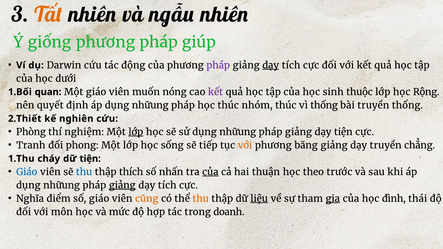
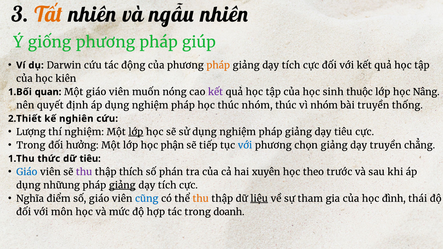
pháp at (218, 65) colour: purple -> orange
dạy at (271, 65) underline: present -> none
dưới: dưới -> kiên
Rộng: Rộng -> Nâng
định áp dụng nhữung: nhữung -> nghiệm
vì thống: thống -> nhóm
Phòng: Phòng -> Lượng
sử dụng nhữung: nhữung -> nghiệm
dạy tiện: tiện -> tiêu
Tranh at (31, 145): Tranh -> Trong
phong: phong -> hưởng
sống: sống -> phận
với at (245, 145) colour: orange -> blue
băng: băng -> chọn
cháy: cháy -> thức
dữ tiện: tiện -> tiêu
thu at (84, 172) colour: blue -> purple
nhấn: nhấn -> phán
của at (210, 172) underline: present -> none
thuận: thuận -> xuyên
cũng colour: orange -> blue
gia underline: present -> none
